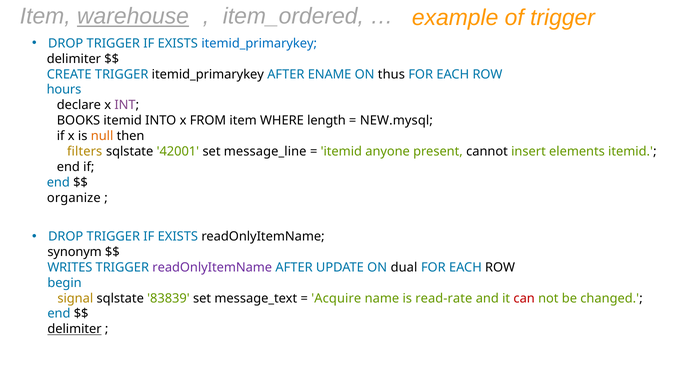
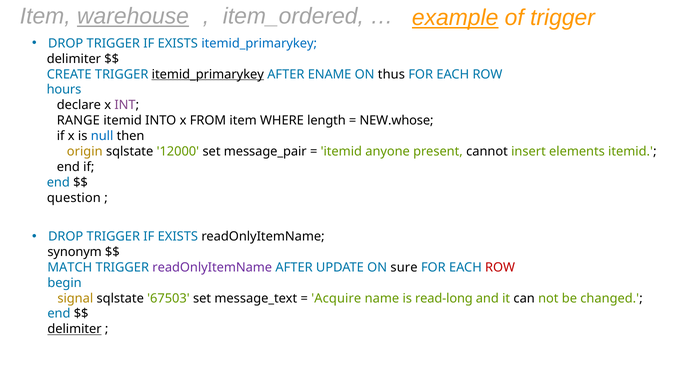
example underline: none -> present
itemid_primarykey at (208, 74) underline: none -> present
BOOKS: BOOKS -> RANGE
NEW.mysql: NEW.mysql -> NEW.whose
null colour: orange -> blue
filters: filters -> origin
42001: 42001 -> 12000
message_line: message_line -> message_pair
organize: organize -> question
WRITES: WRITES -> MATCH
dual: dual -> sure
ROW at (500, 267) colour: black -> red
83839: 83839 -> 67503
read-rate: read-rate -> read-long
can colour: red -> black
